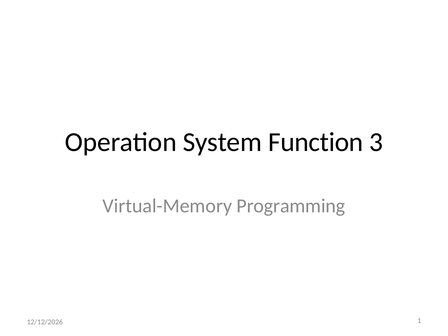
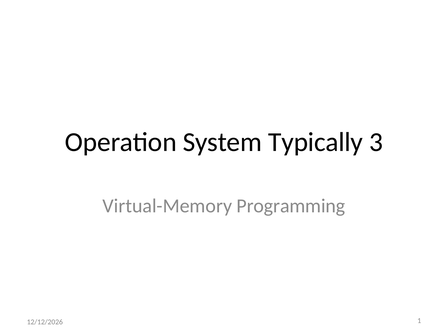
Function: Function -> Typically
